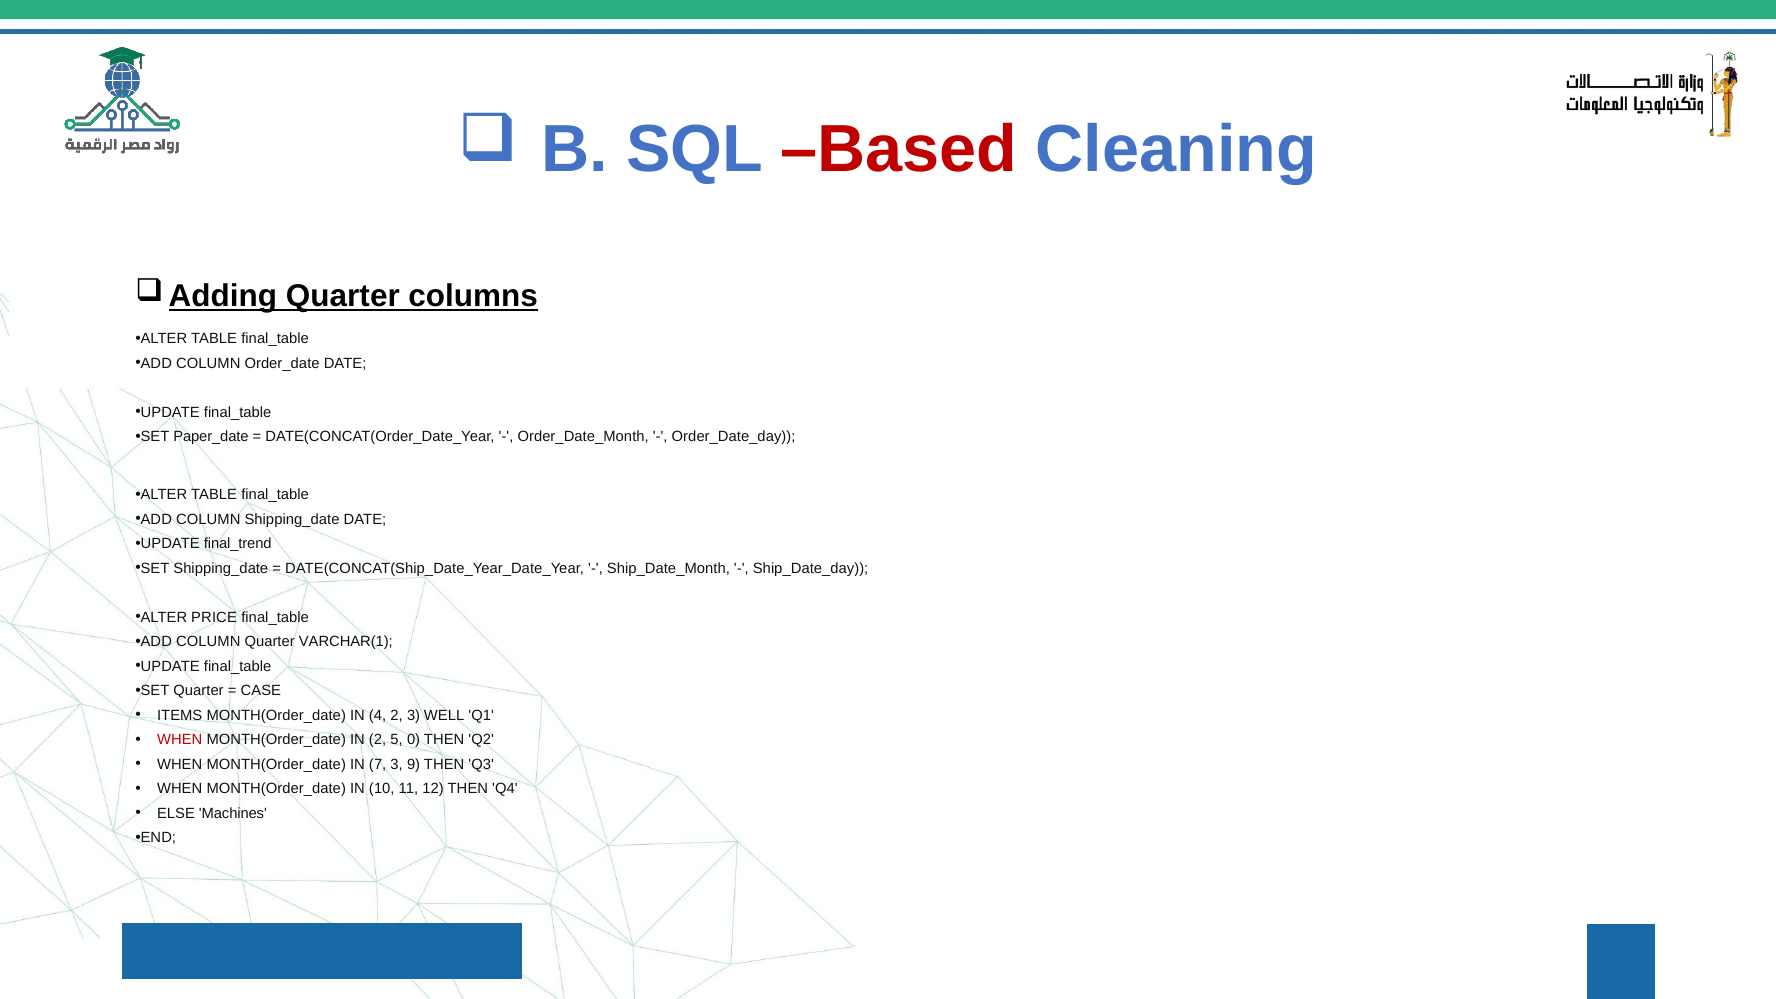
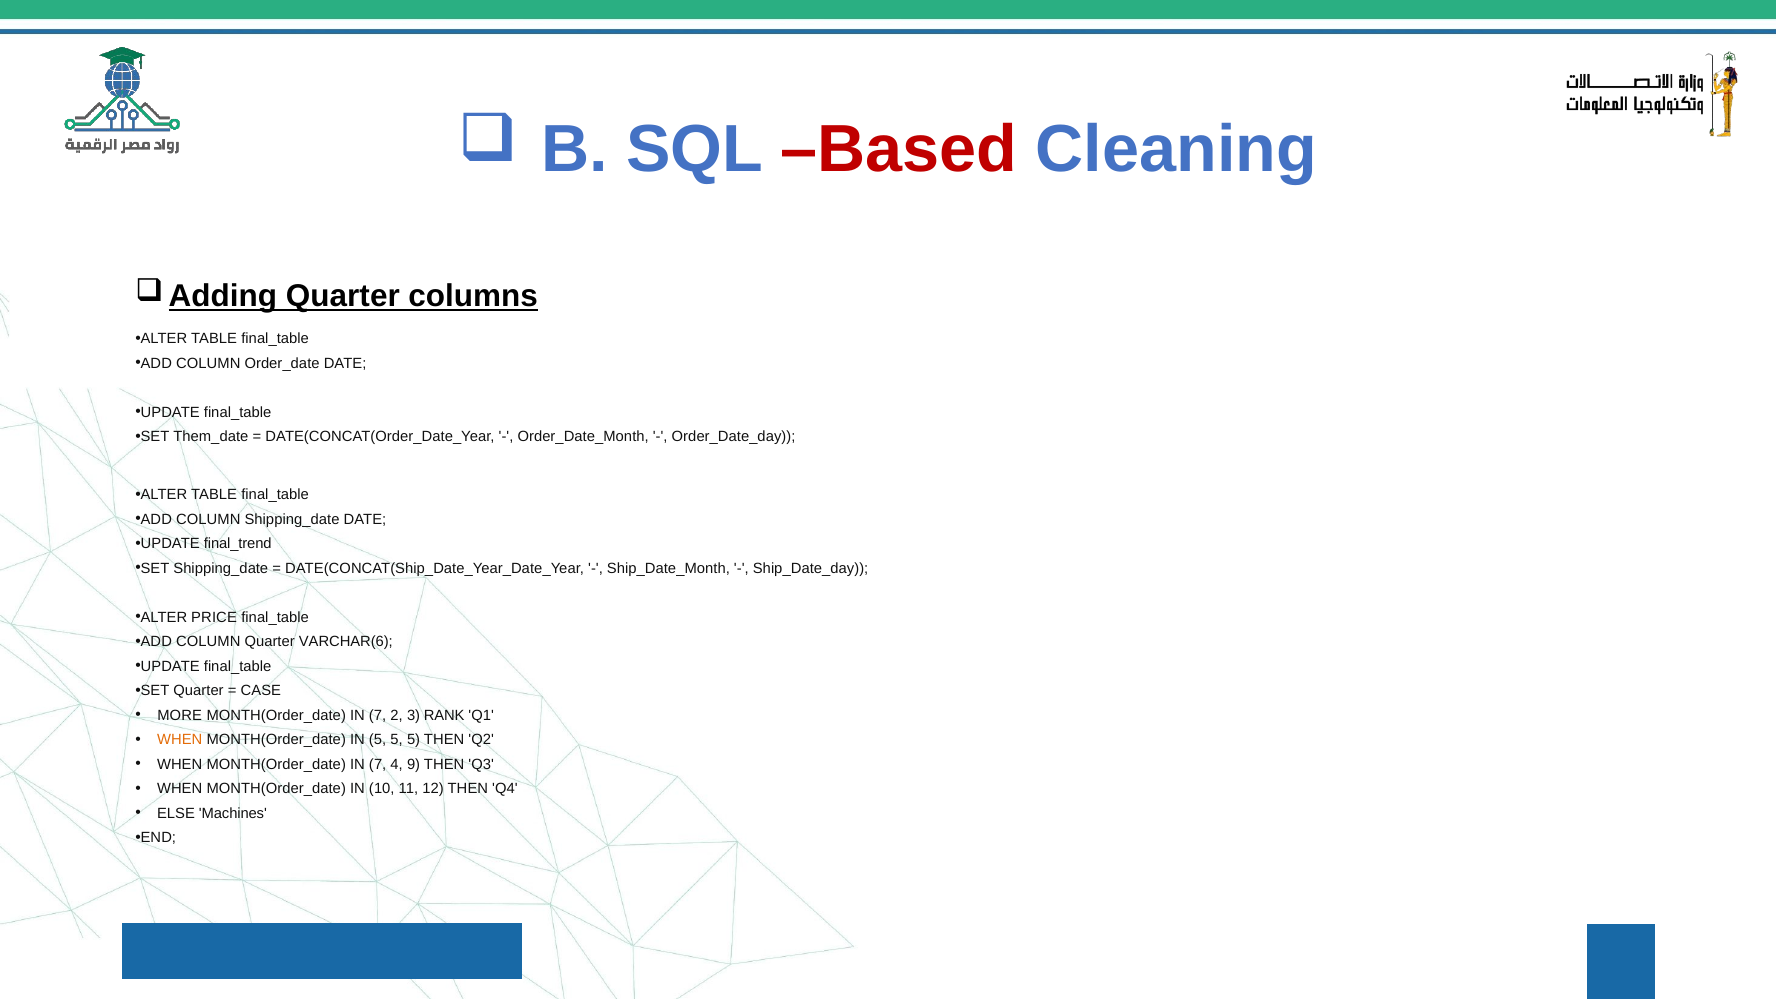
Paper_date: Paper_date -> Them_date
VARCHAR(1: VARCHAR(1 -> VARCHAR(6
ITEMS: ITEMS -> MORE
4 at (378, 715): 4 -> 7
WELL: WELL -> RANK
WHEN at (180, 740) colour: red -> orange
IN 2: 2 -> 5
0 at (414, 740): 0 -> 5
7 3: 3 -> 4
